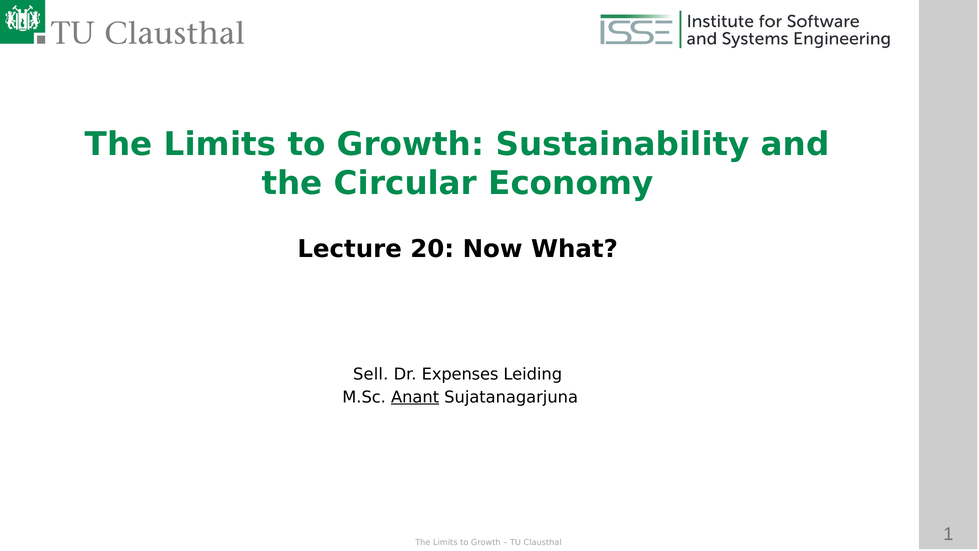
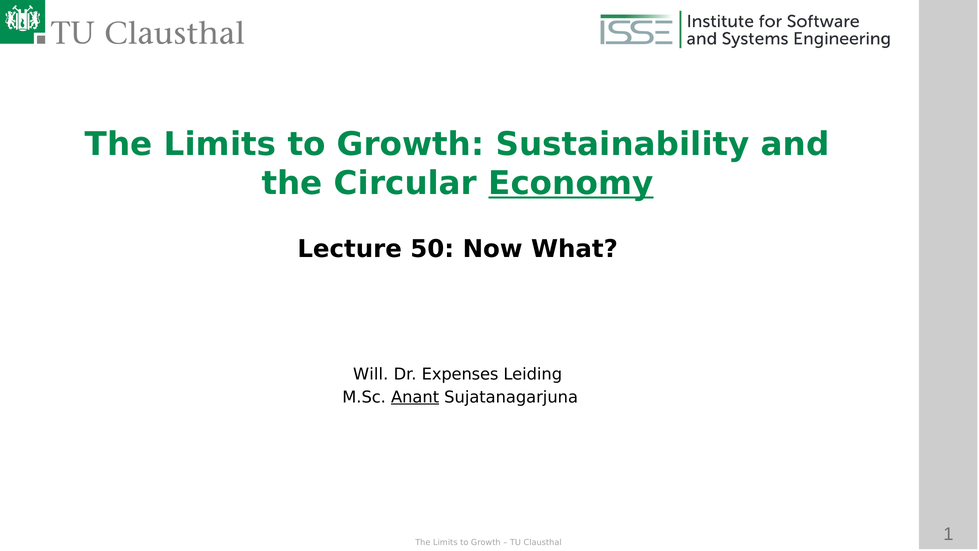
Economy underline: none -> present
20: 20 -> 50
Sell: Sell -> Will
